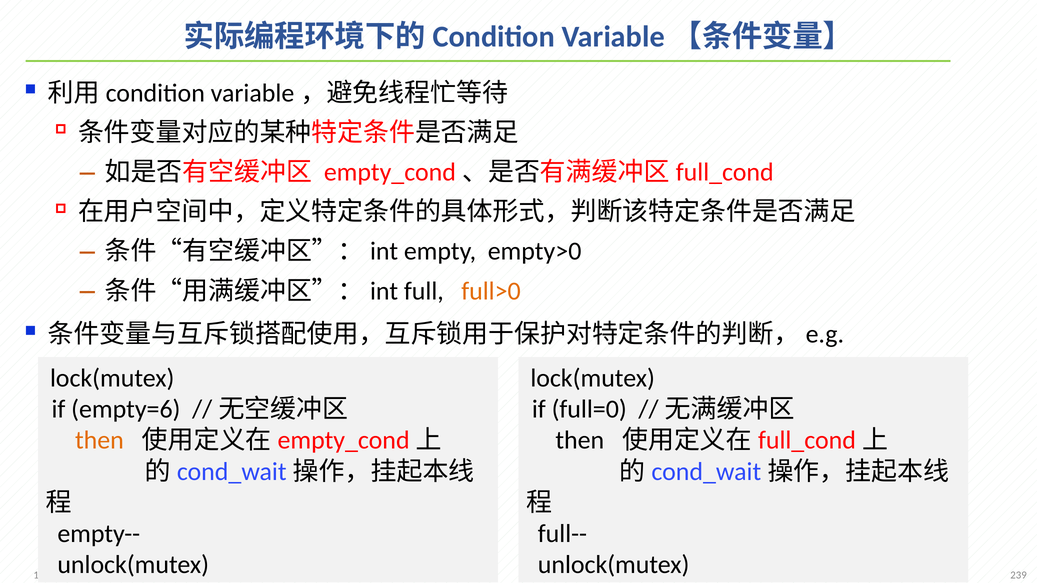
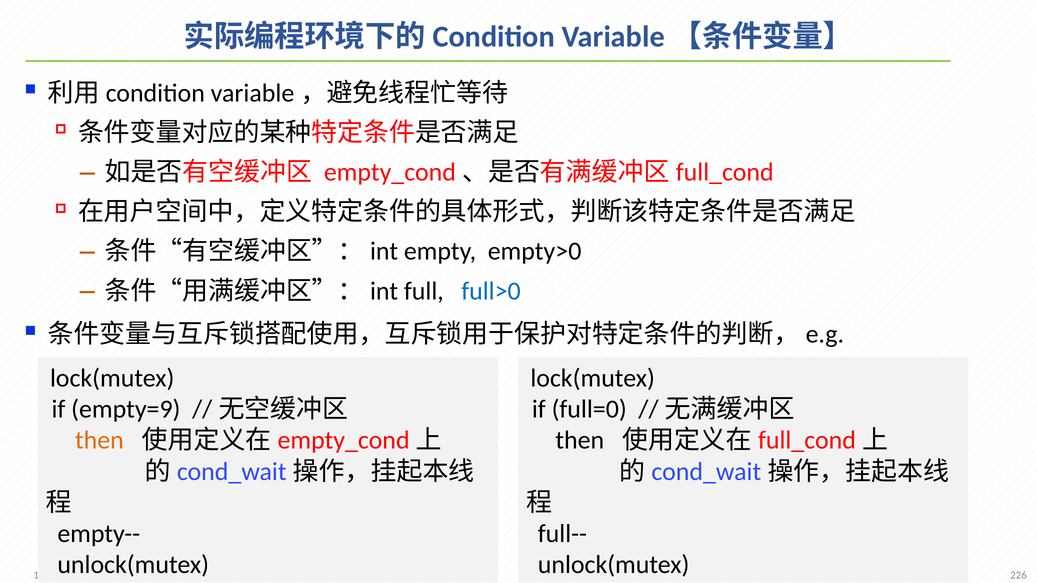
full>0 colour: orange -> blue
empty=6: empty=6 -> empty=9
239: 239 -> 226
